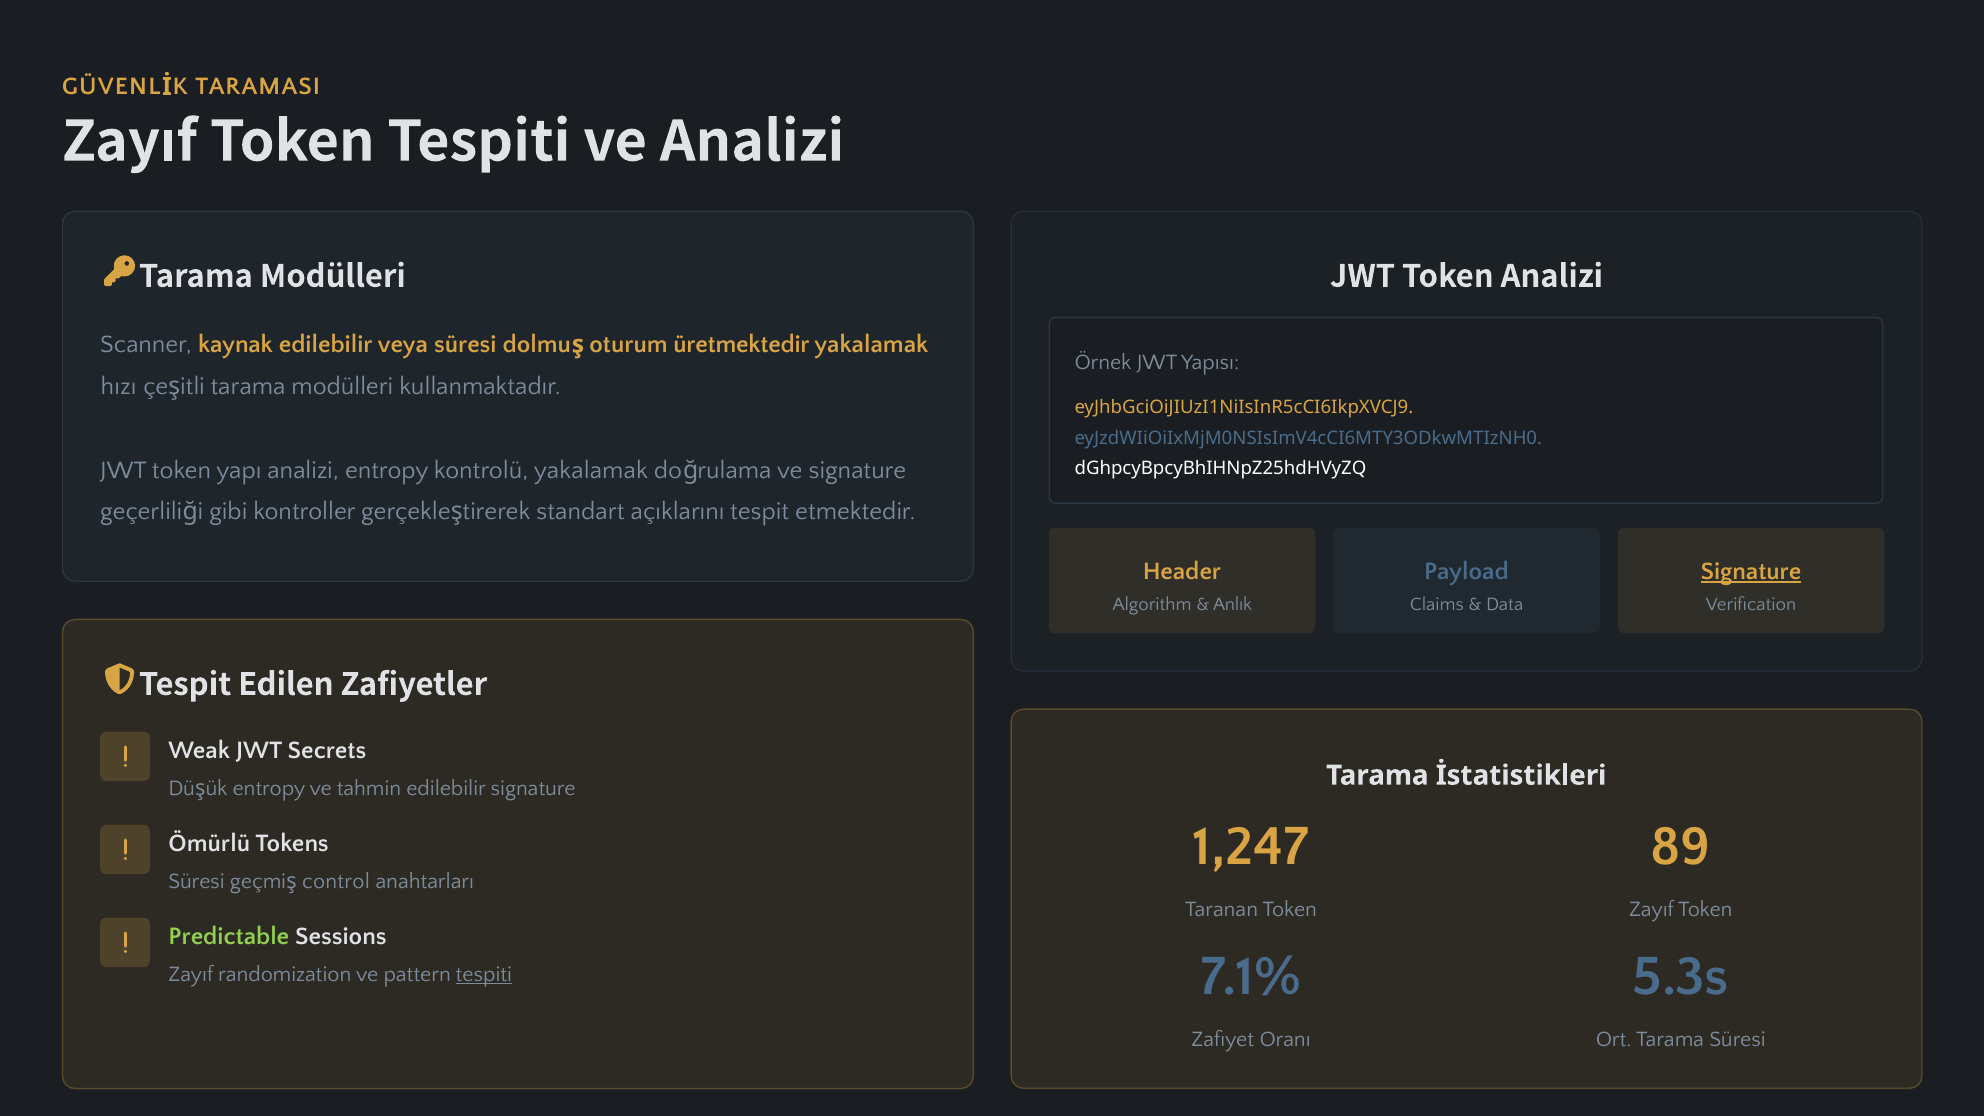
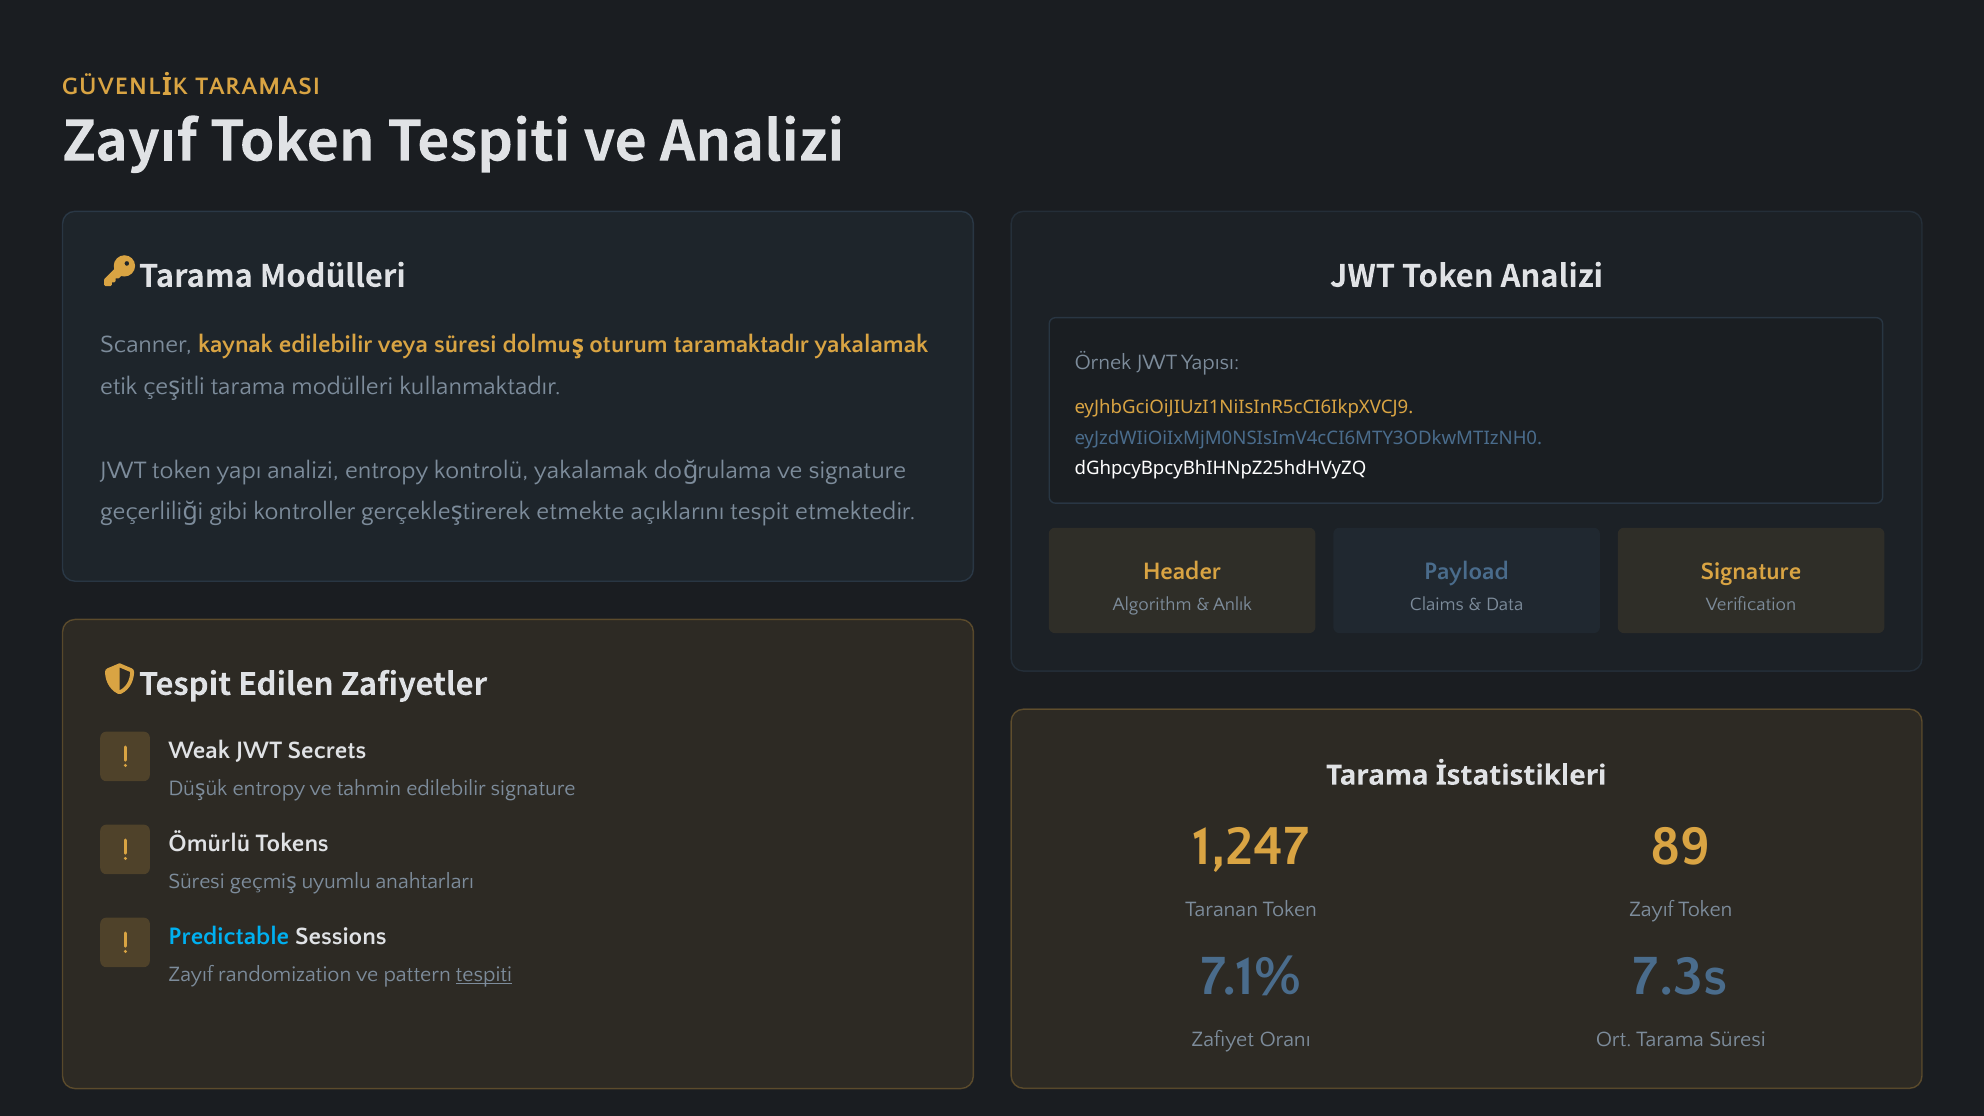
üretmektedir: üretmektedir -> taramaktadır
hızı: hızı -> etik
standart: standart -> etmekte
Signature at (1751, 571) underline: present -> none
control: control -> uyumlu
Predictable colour: light green -> light blue
5.3s: 5.3s -> 7.3s
